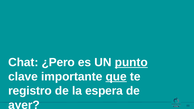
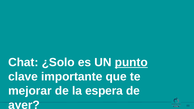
¿Pero: ¿Pero -> ¿Solo
que underline: present -> none
registro: registro -> mejorar
